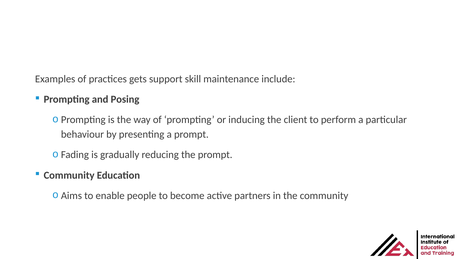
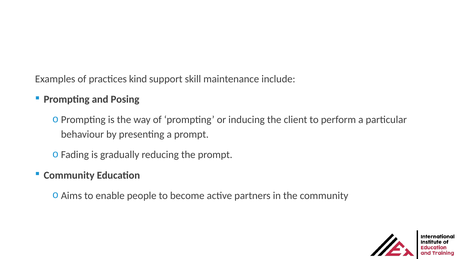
gets: gets -> kind
